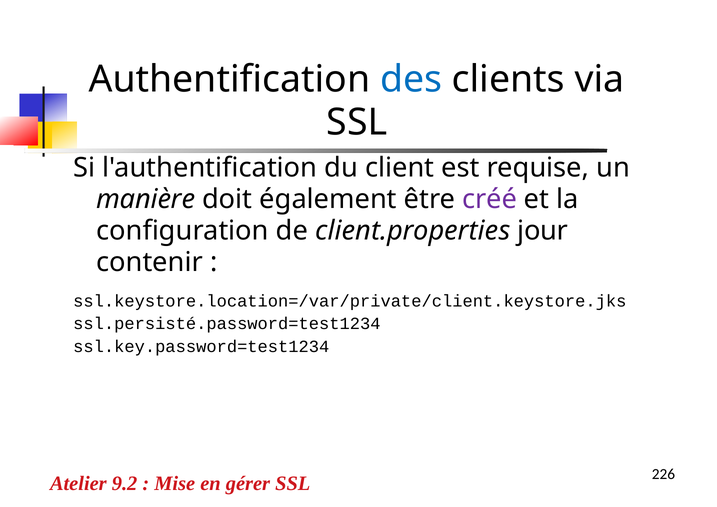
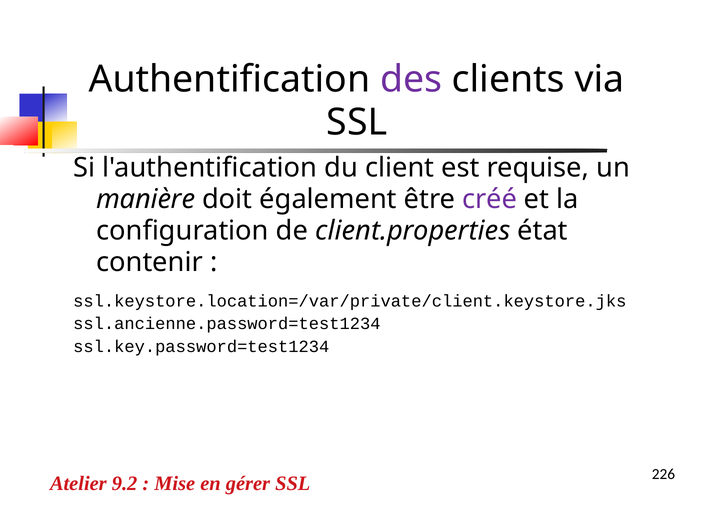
des colour: blue -> purple
jour: jour -> état
ssl.persisté.password=test1234: ssl.persisté.password=test1234 -> ssl.ancienne.password=test1234
